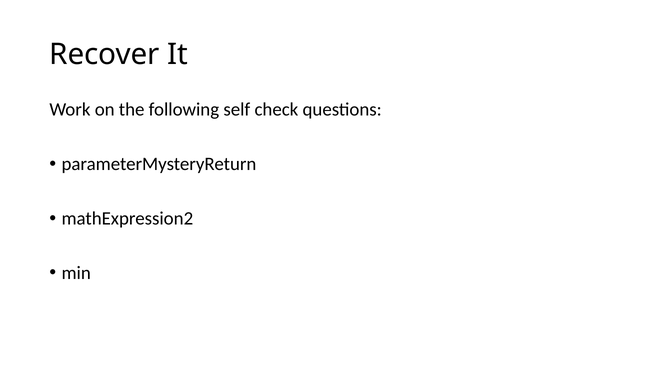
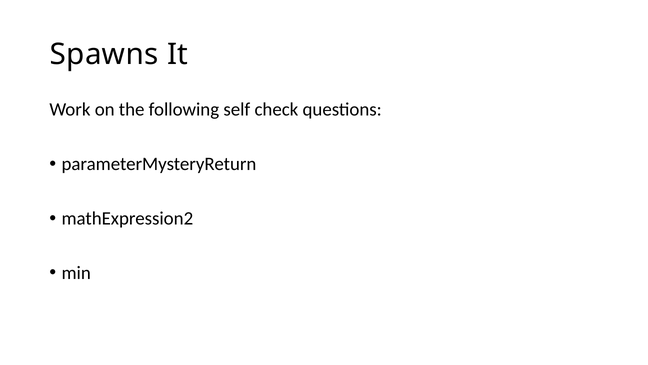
Recover: Recover -> Spawns
